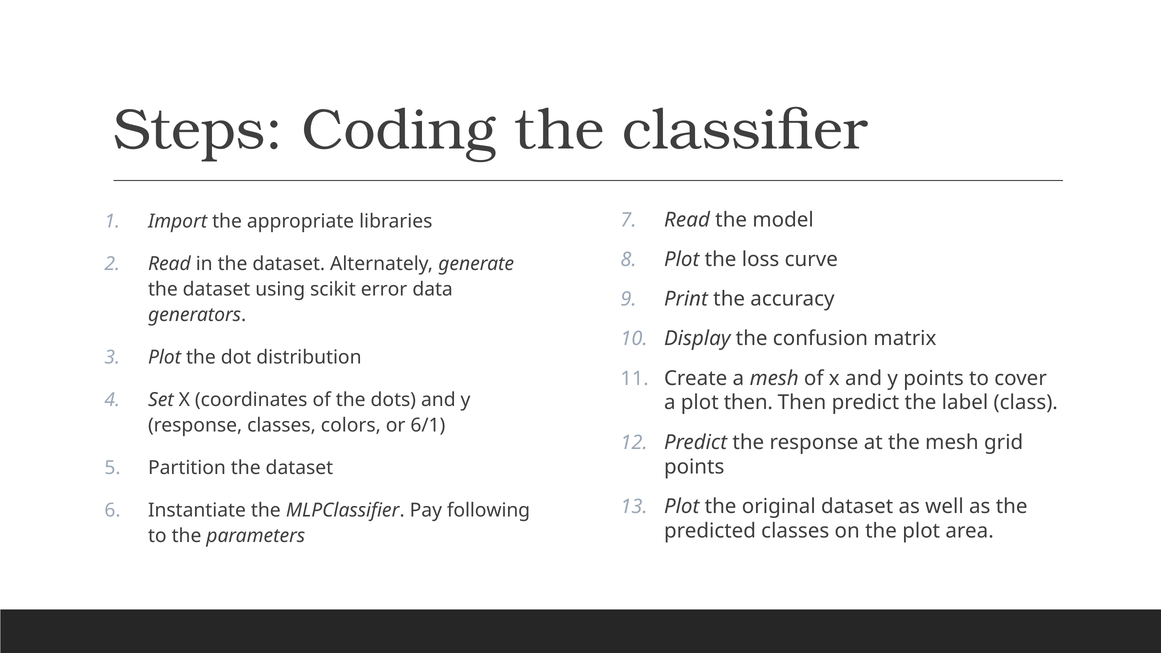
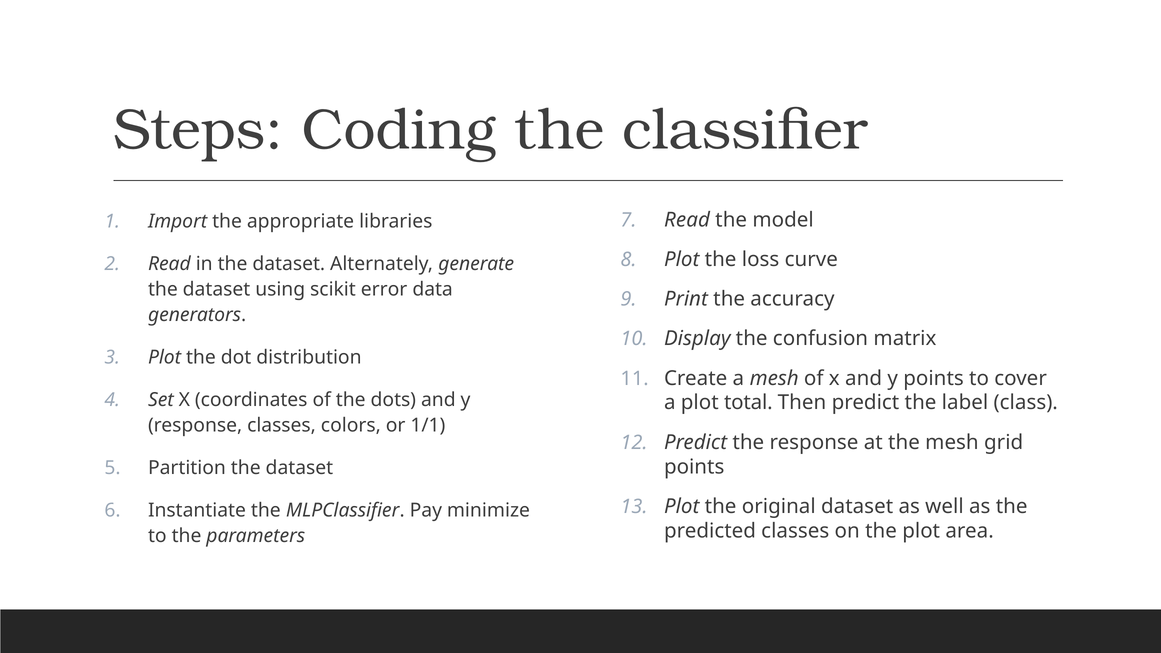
plot then: then -> total
6/1: 6/1 -> 1/1
following: following -> minimize
